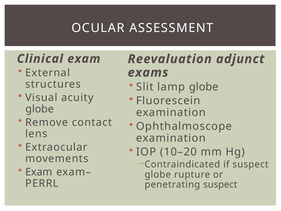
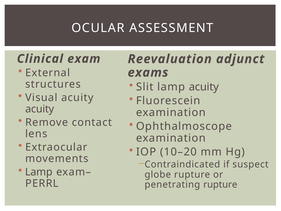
lamp globe: globe -> acuity
globe at (40, 109): globe -> acuity
Exam at (39, 172): Exam -> Lamp
penetrating suspect: suspect -> rupture
